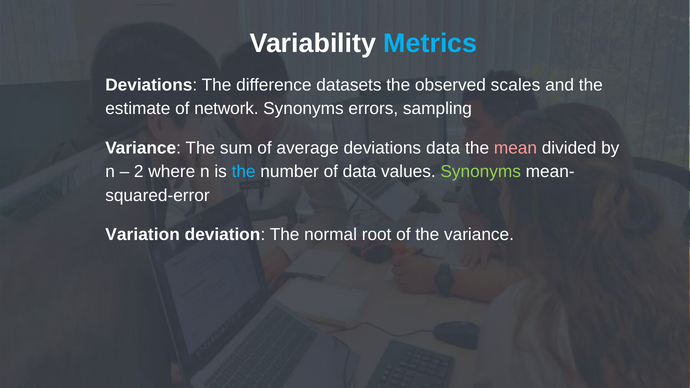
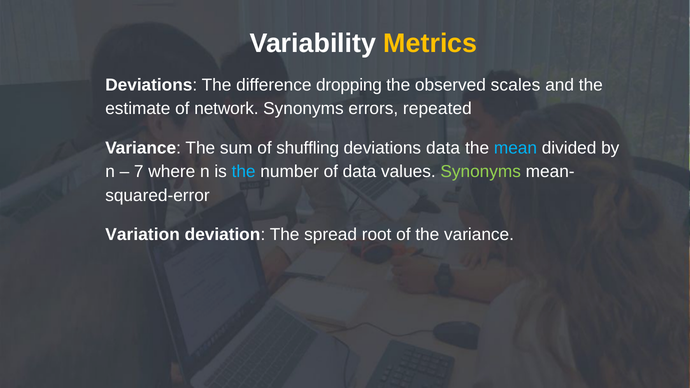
Metrics colour: light blue -> yellow
datasets: datasets -> dropping
sampling: sampling -> repeated
average: average -> shuffling
mean colour: pink -> light blue
2: 2 -> 7
normal: normal -> spread
